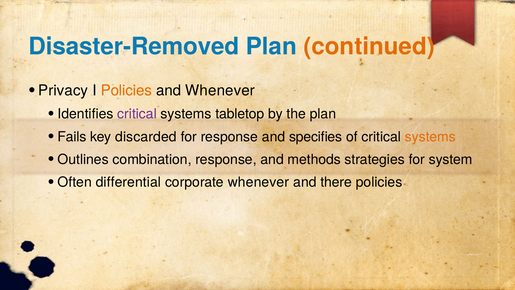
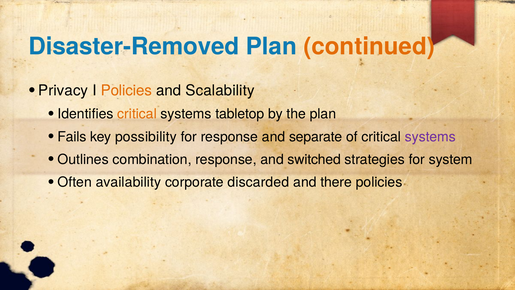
and Whenever: Whenever -> Scalability
critical at (137, 114) colour: purple -> orange
discarded: discarded -> possibility
specifies: specifies -> separate
systems at (430, 137) colour: orange -> purple
methods: methods -> switched
differential: differential -> availability
corporate whenever: whenever -> discarded
